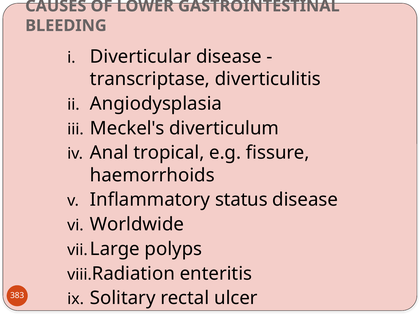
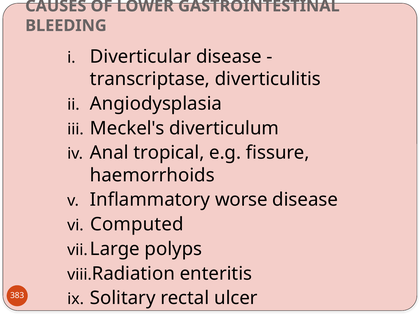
status: status -> worse
Worldwide: Worldwide -> Computed
